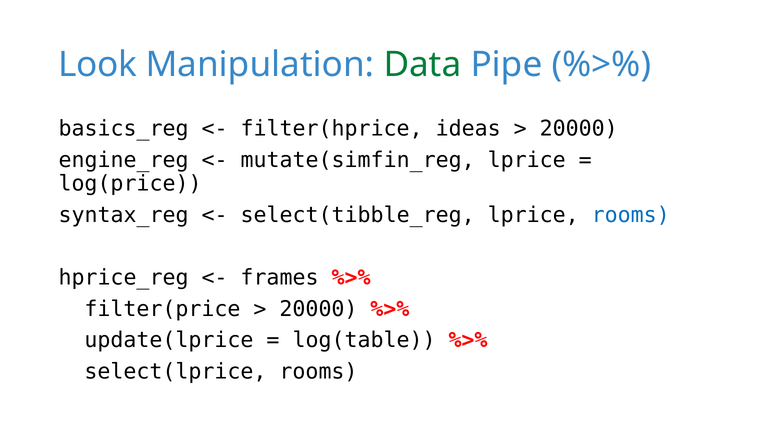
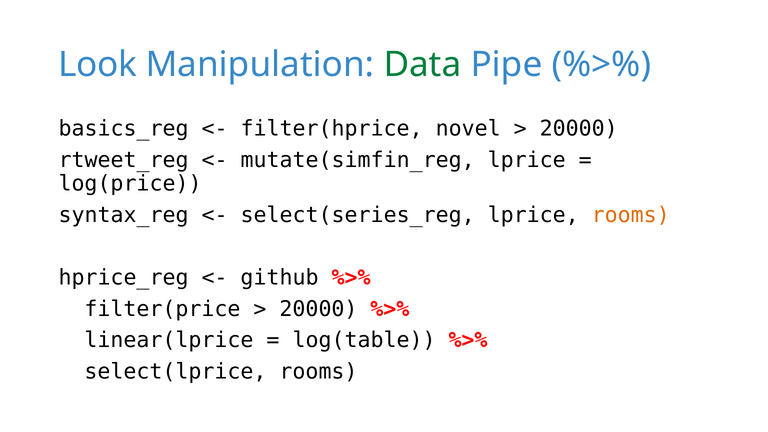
ideas: ideas -> novel
engine_reg: engine_reg -> rtweet_reg
select(tibble_reg: select(tibble_reg -> select(series_reg
rooms at (631, 215) colour: blue -> orange
frames: frames -> github
update(lprice: update(lprice -> linear(lprice
